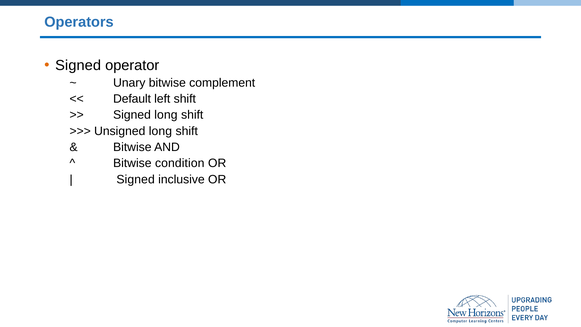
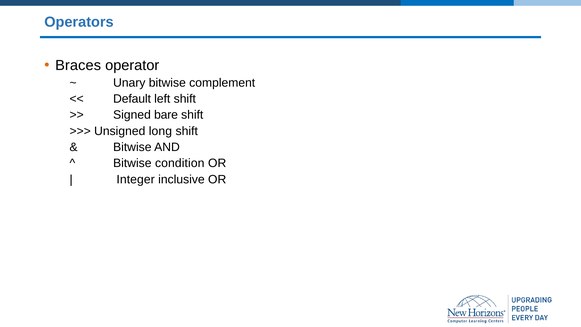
Signed at (78, 65): Signed -> Braces
Signed long: long -> bare
Signed at (136, 179): Signed -> Integer
